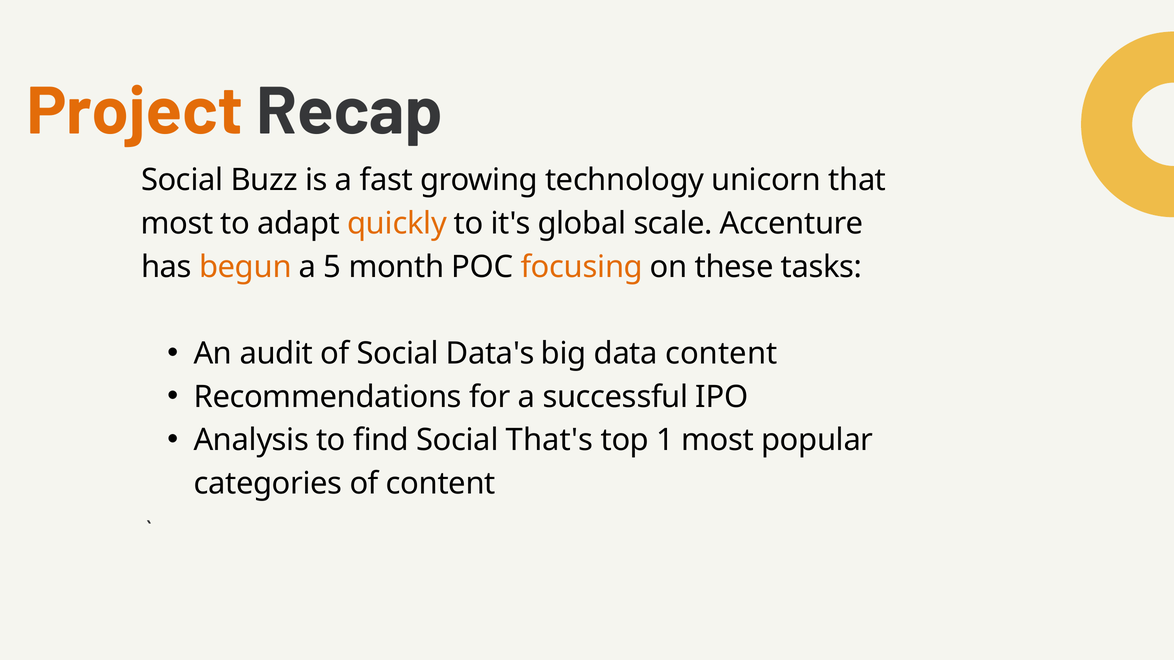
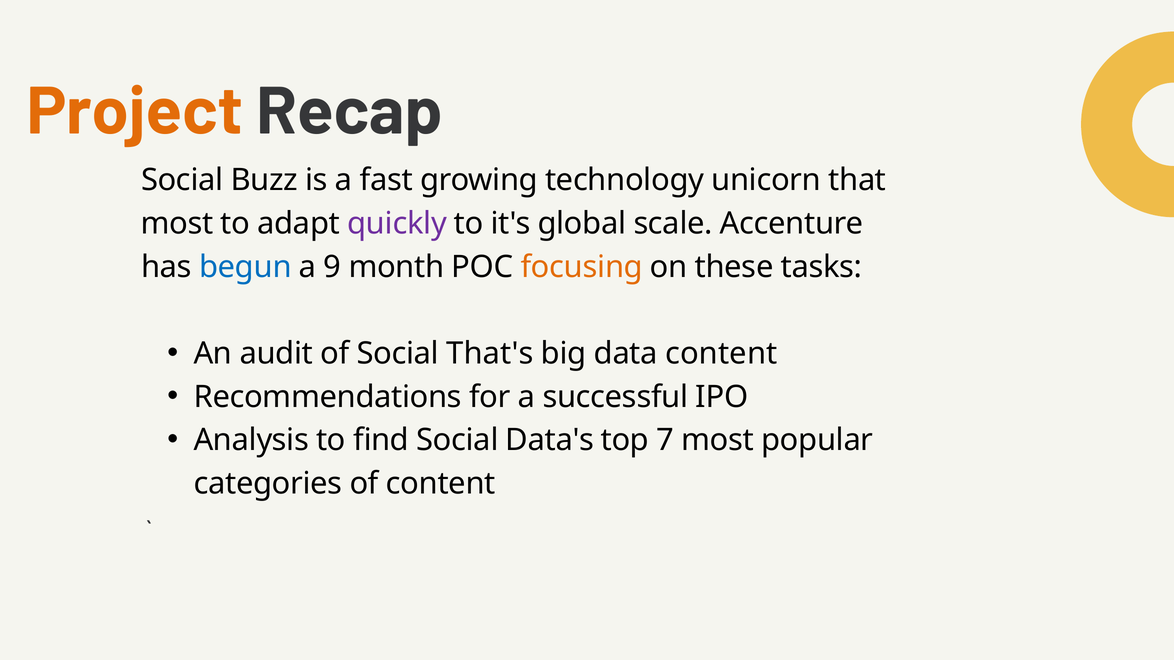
quickly colour: orange -> purple
begun colour: orange -> blue
5: 5 -> 9
Data's: Data's -> That's
That's: That's -> Data's
1: 1 -> 7
